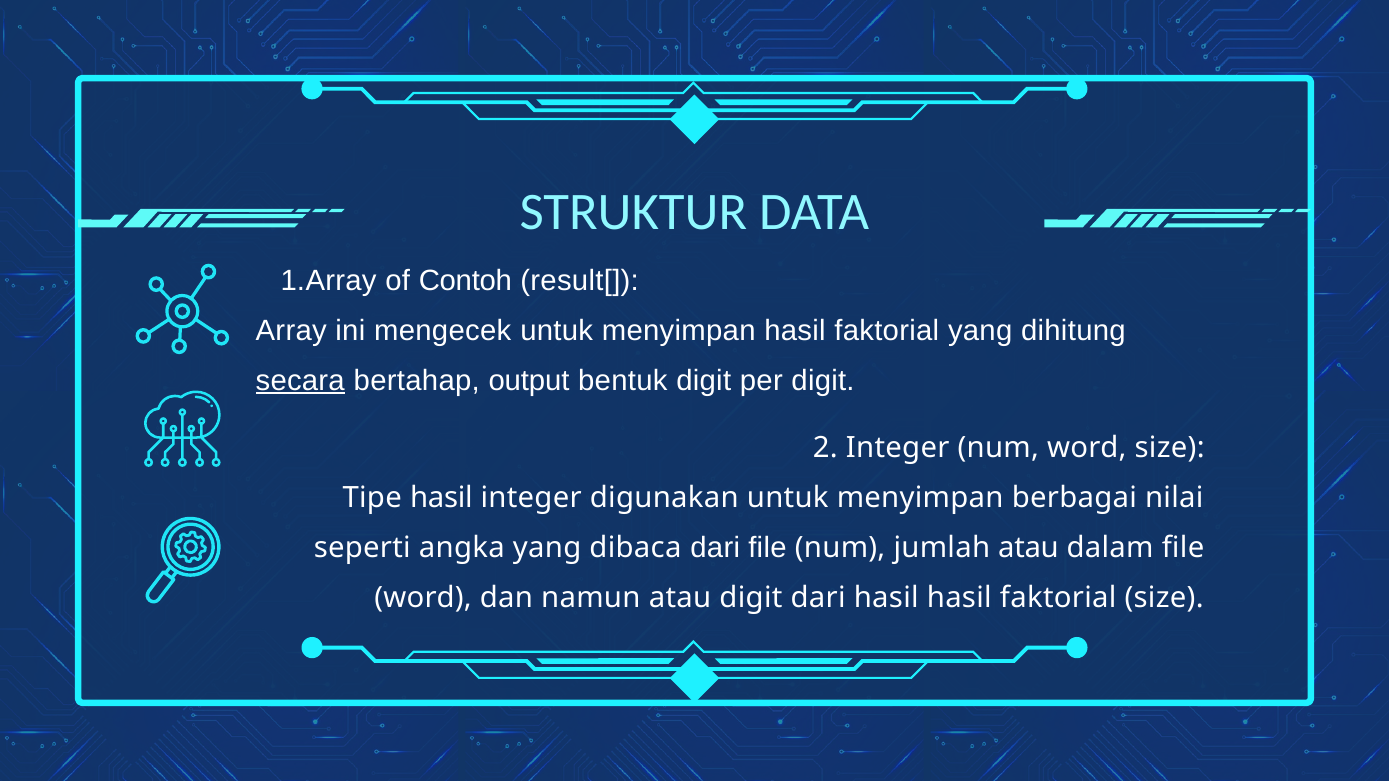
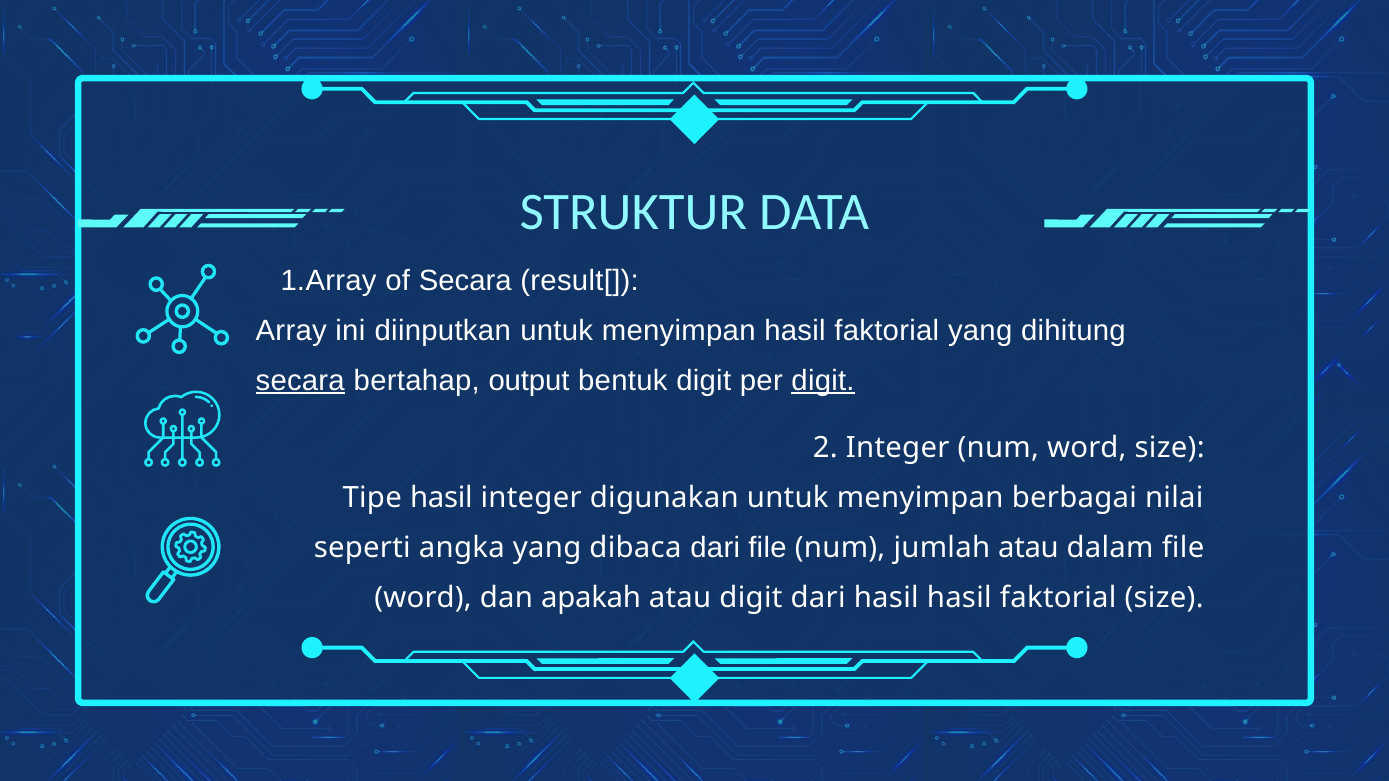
of Contoh: Contoh -> Secara
mengecek: mengecek -> diinputkan
digit at (823, 381) underline: none -> present
namun: namun -> apakah
